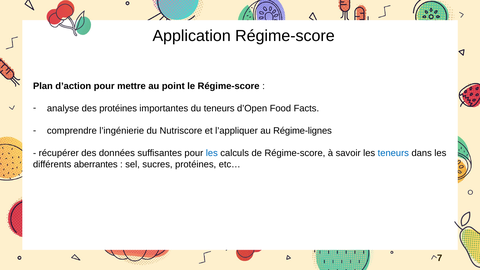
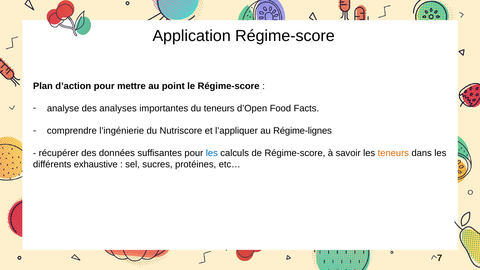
des protéines: protéines -> analyses
teneurs at (393, 153) colour: blue -> orange
aberrantes: aberrantes -> exhaustive
